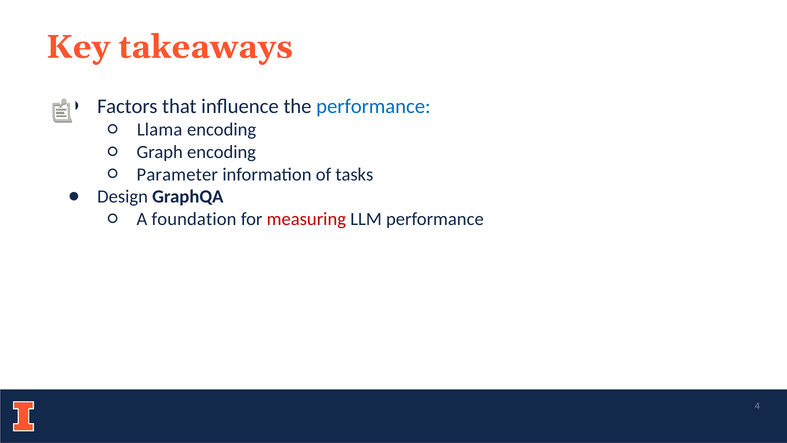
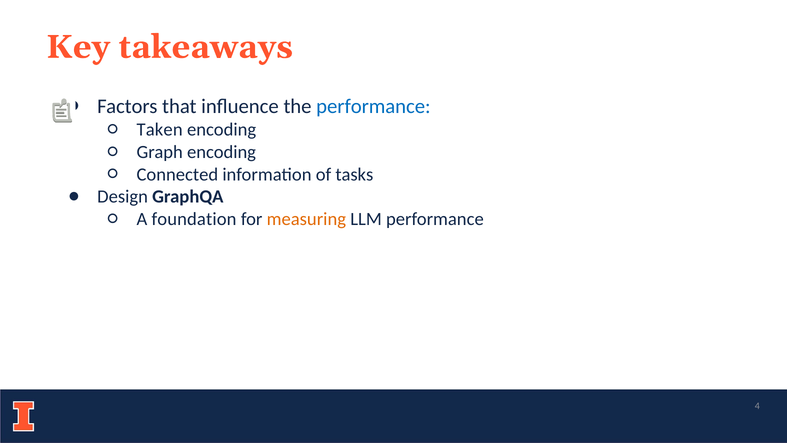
Llama: Llama -> Taken
Parameter: Parameter -> Connected
measuring colour: red -> orange
